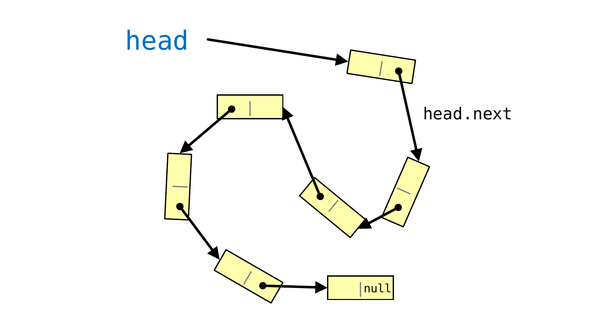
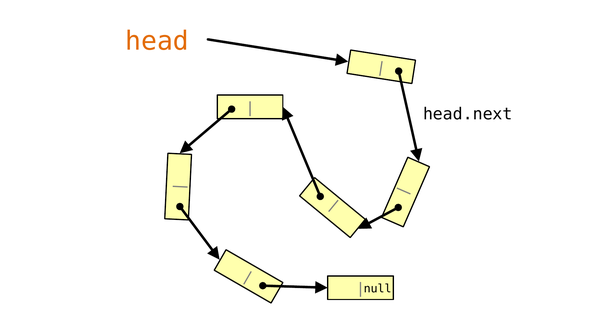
head colour: blue -> orange
